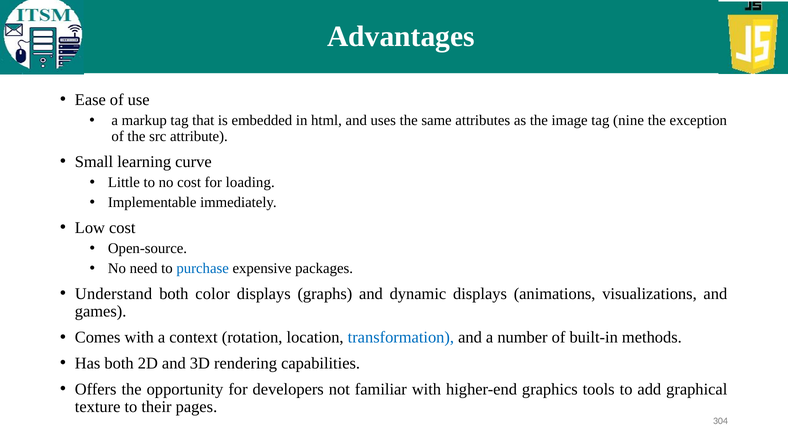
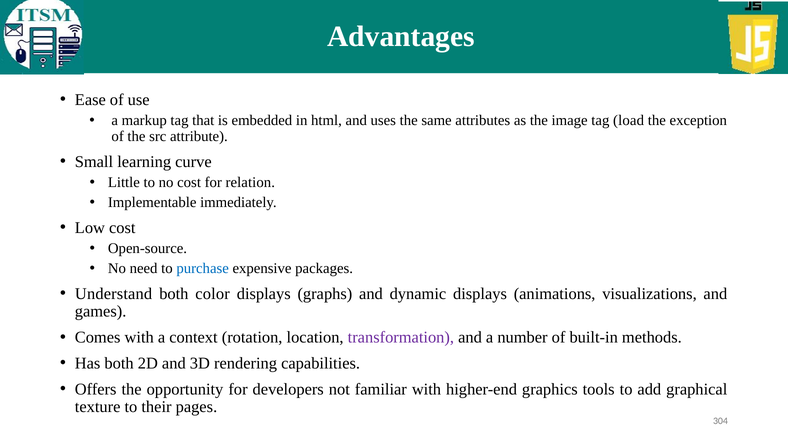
nine: nine -> load
loading: loading -> relation
transformation colour: blue -> purple
